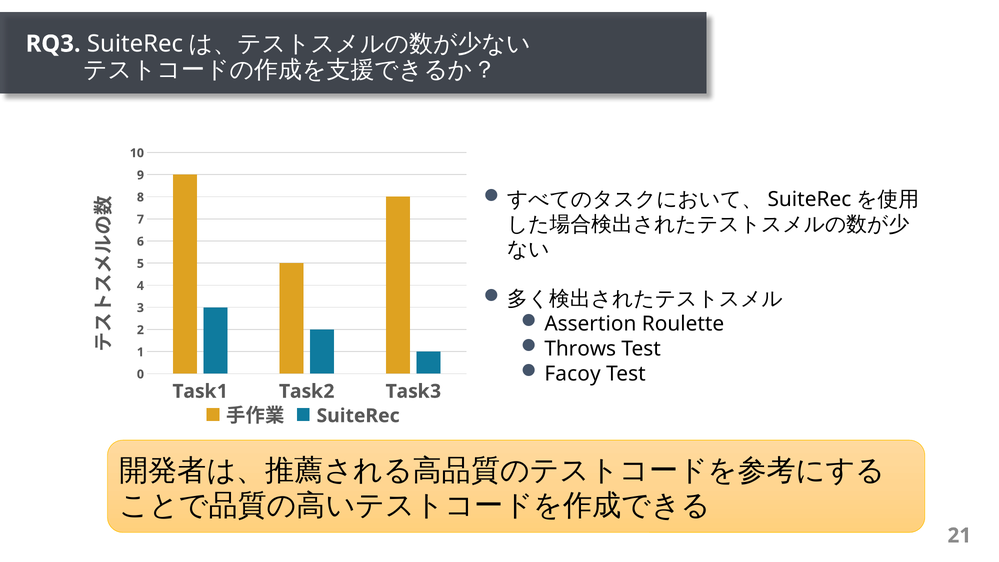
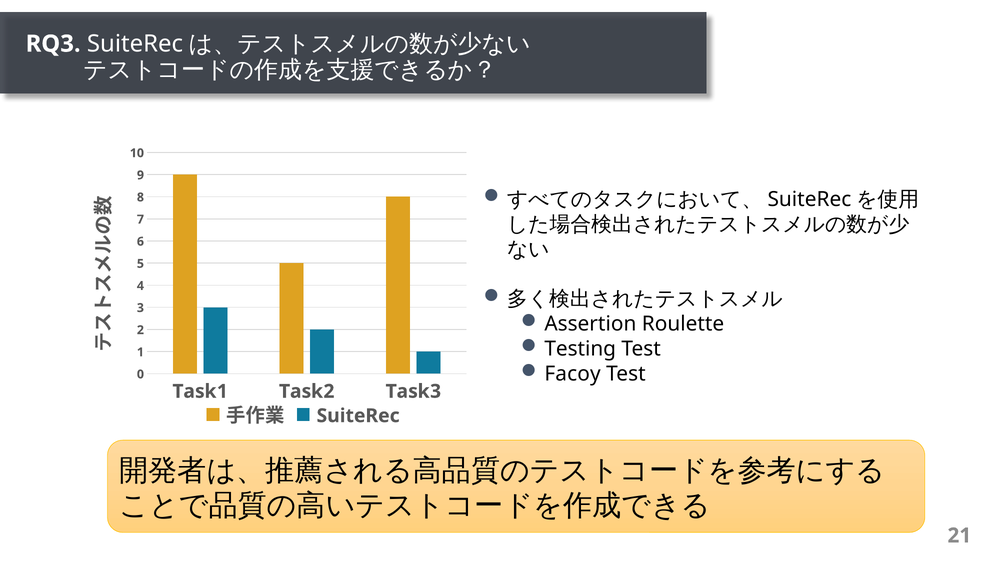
Throws: Throws -> Testing
